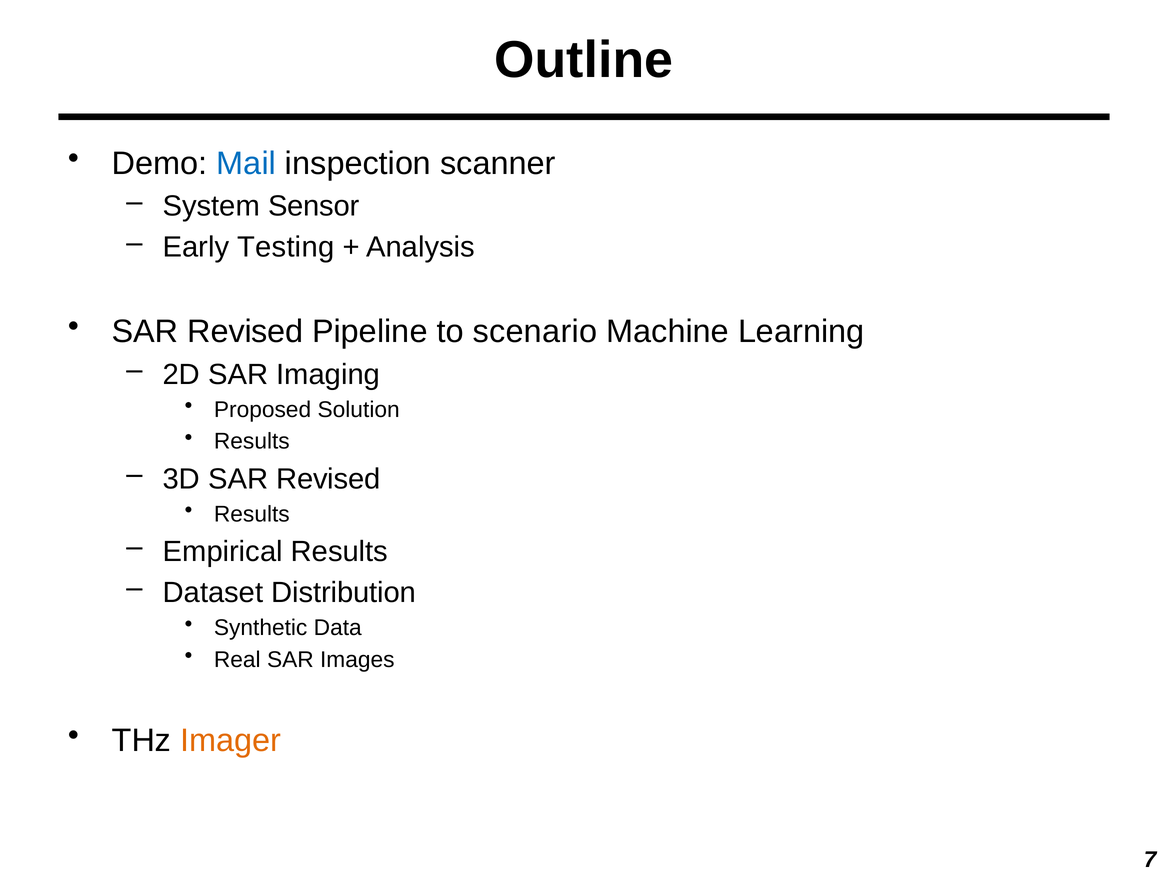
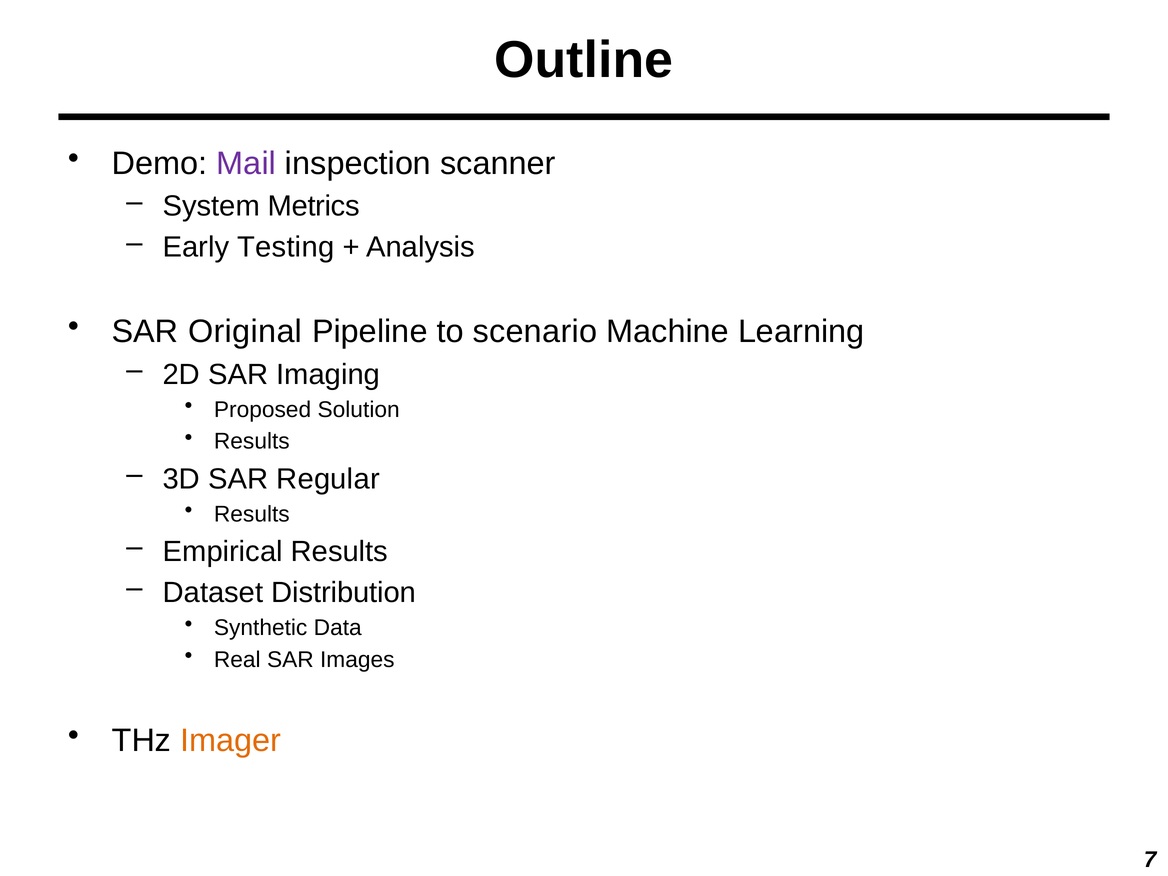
Mail colour: blue -> purple
Sensor: Sensor -> Metrics
Revised at (245, 332): Revised -> Original
3D SAR Revised: Revised -> Regular
